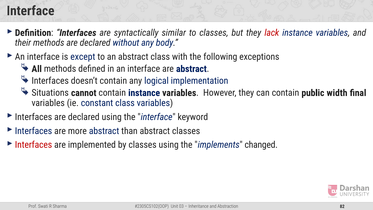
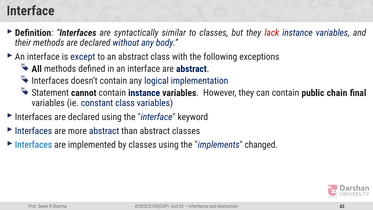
Situations: Situations -> Statement
width: width -> chain
Interfaces at (34, 145) colour: red -> blue
